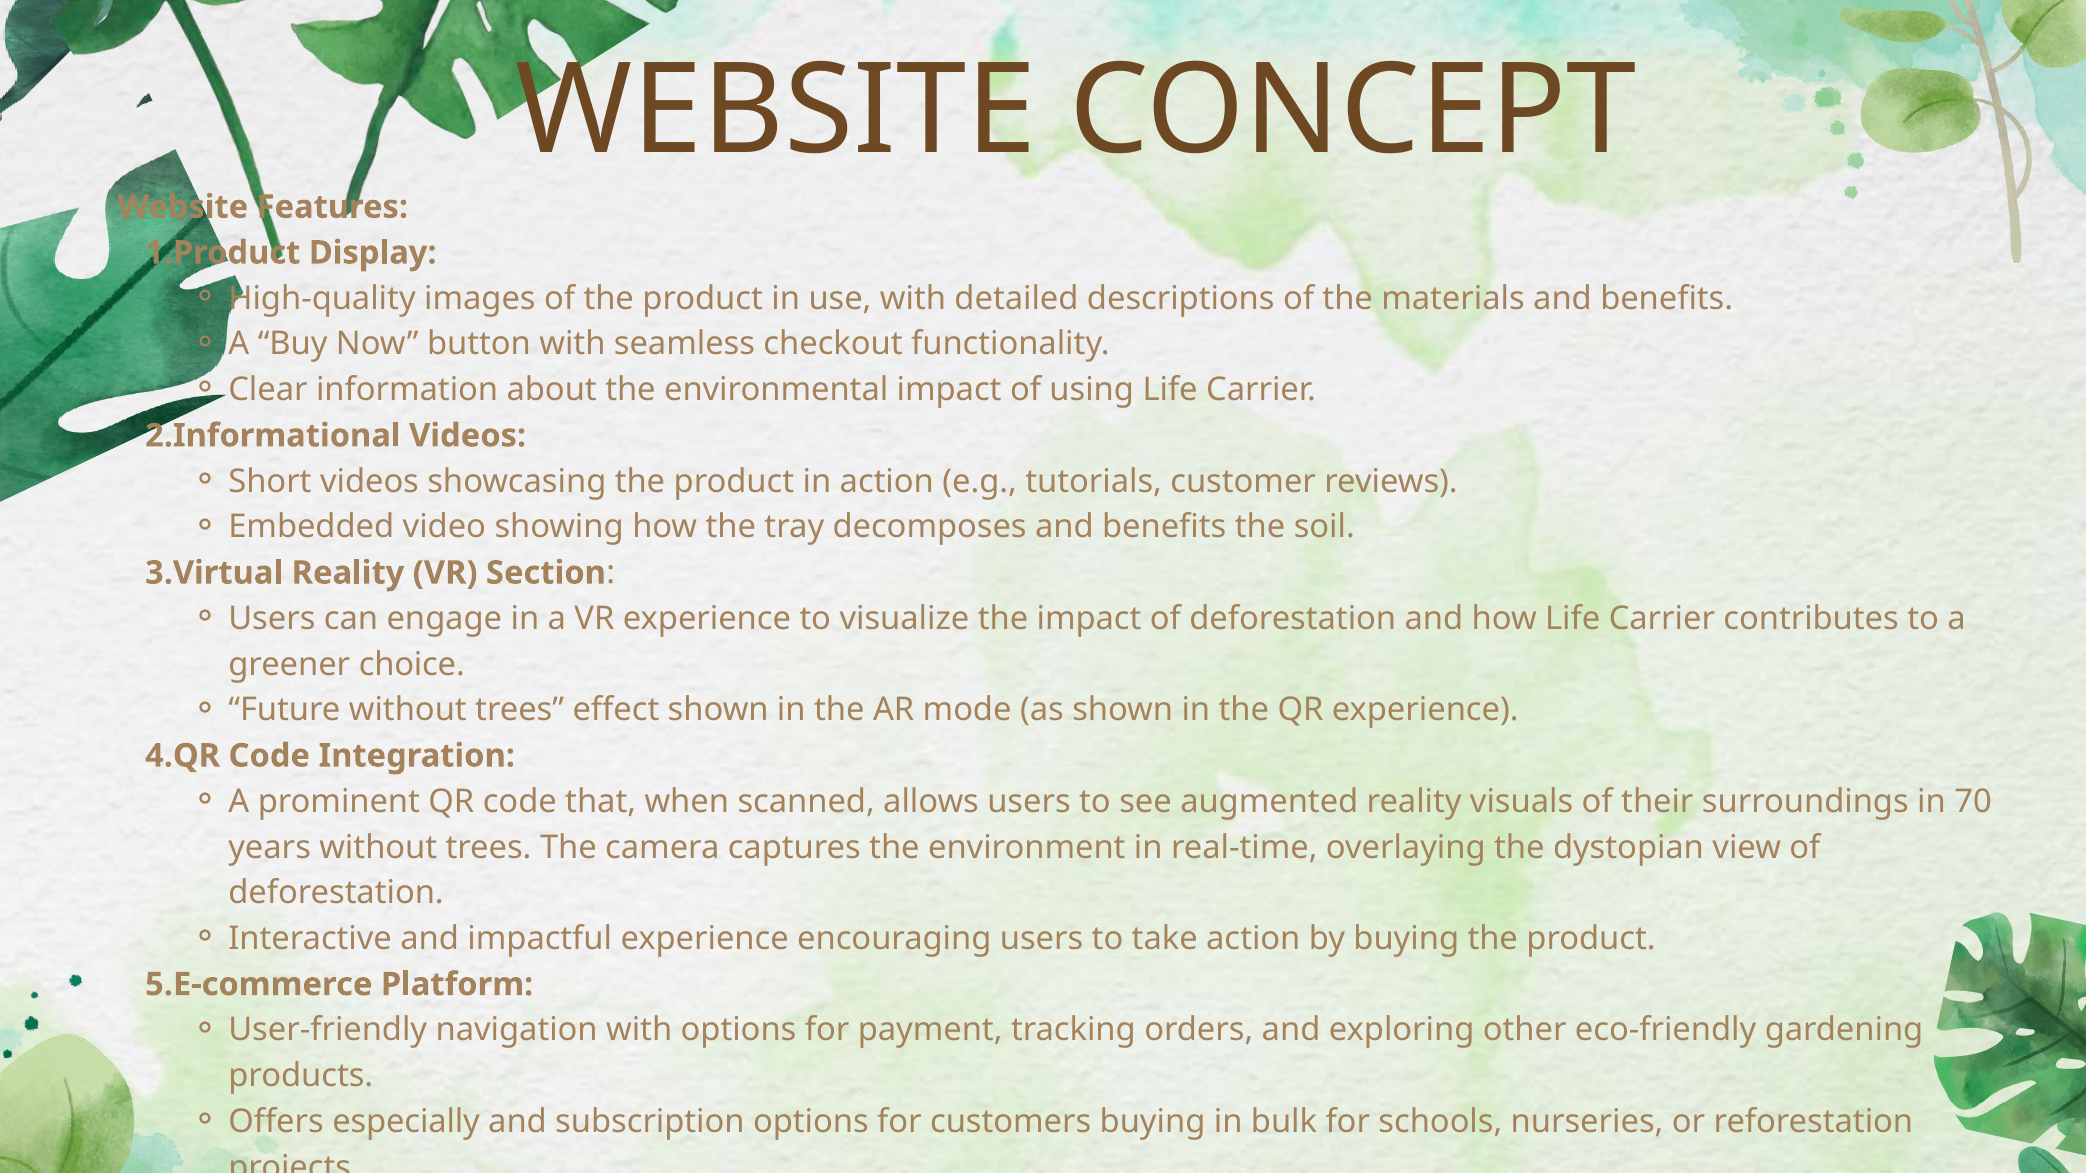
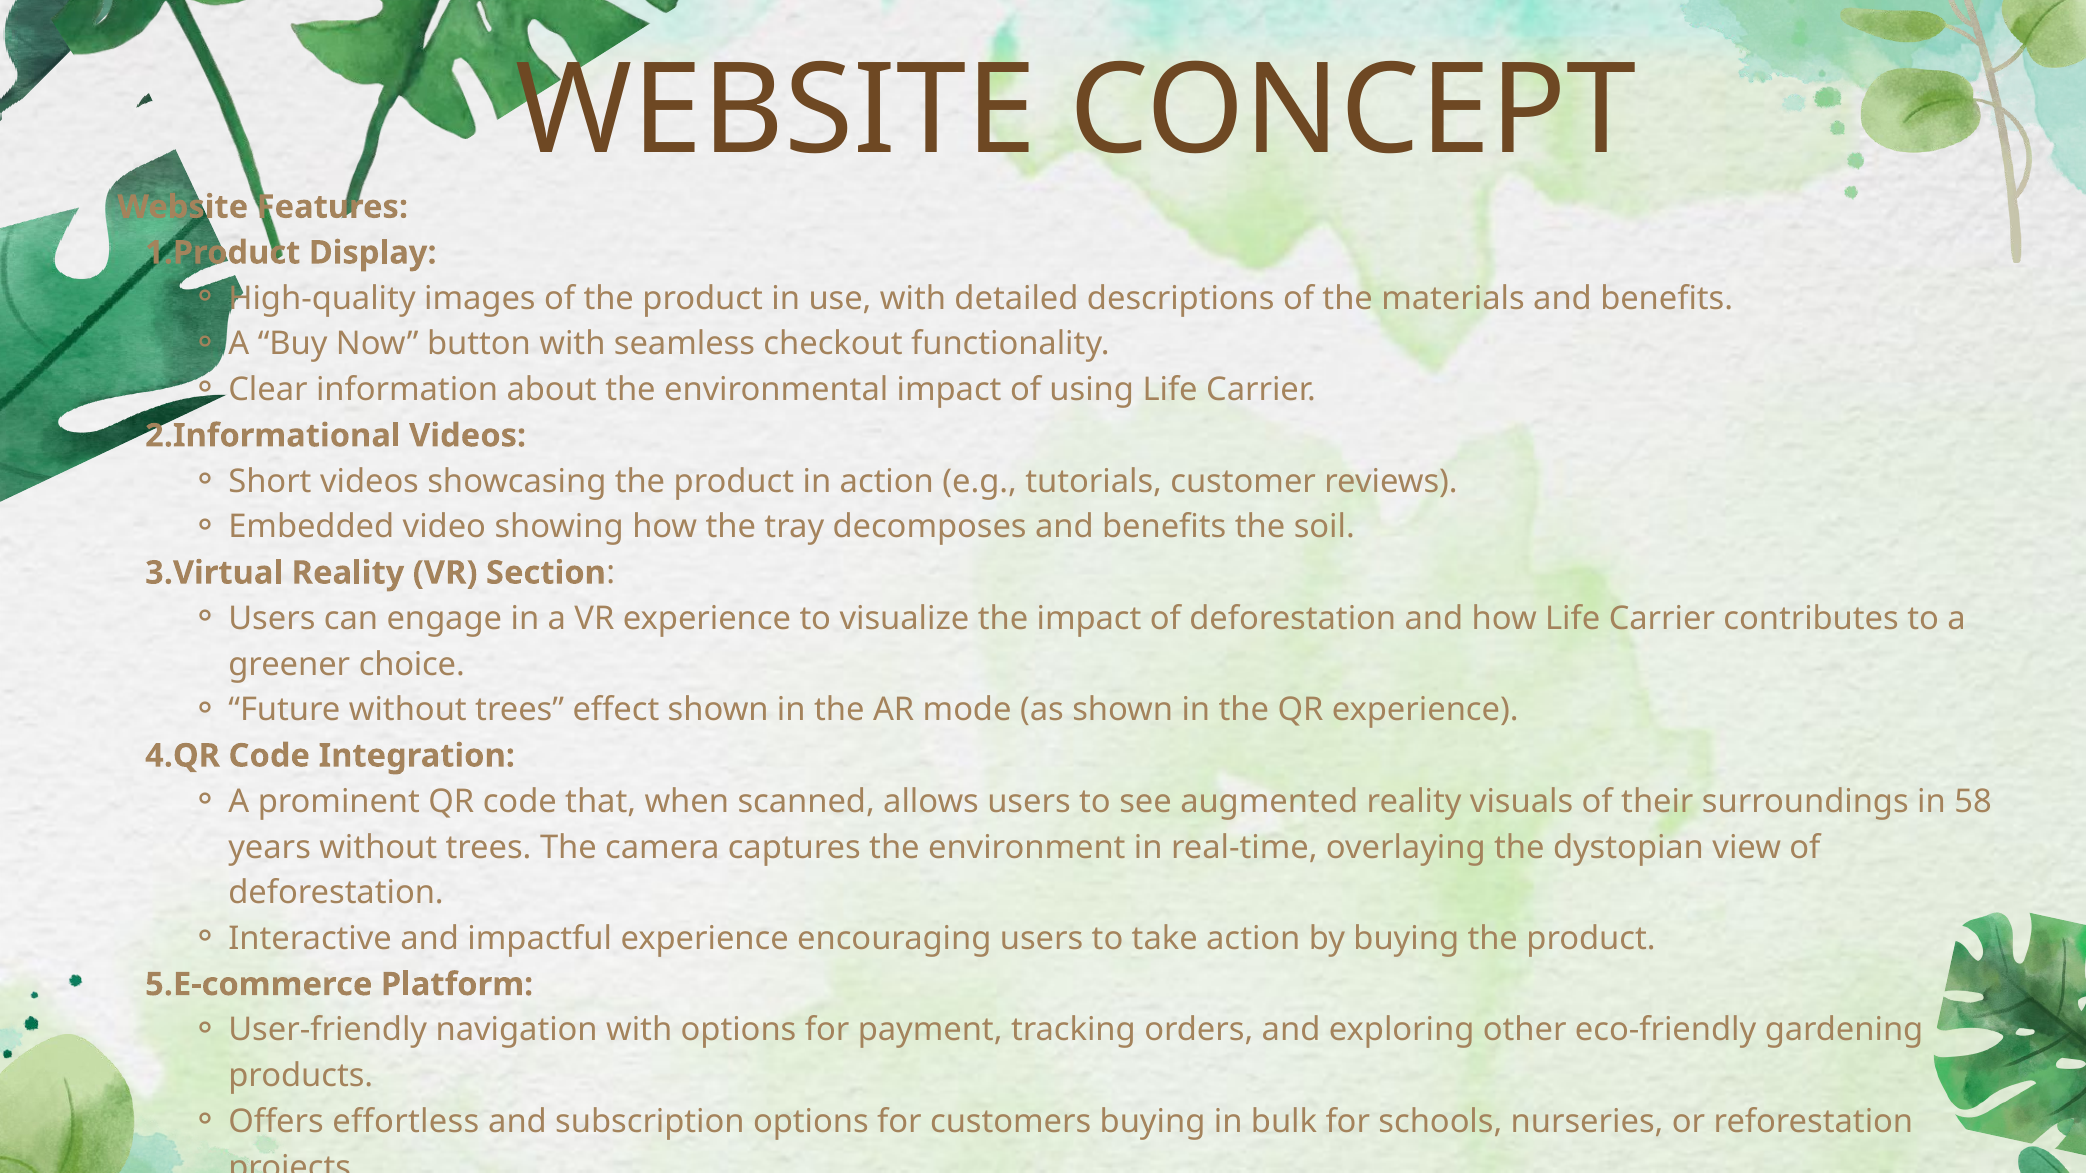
70: 70 -> 58
especially: especially -> effortless
